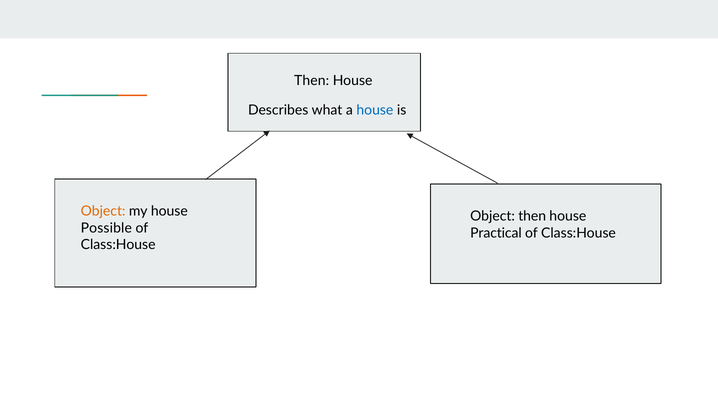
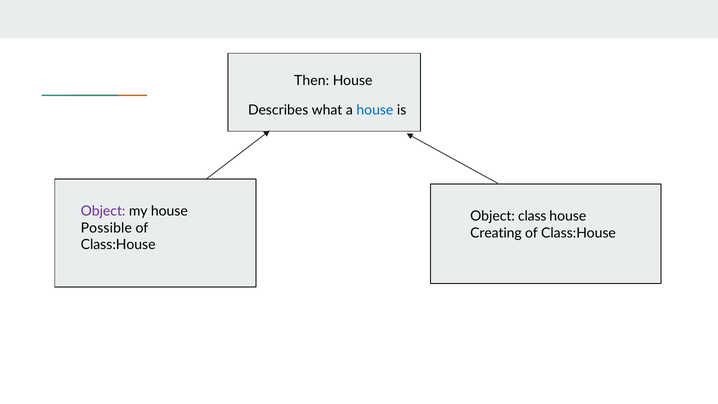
Object at (103, 211) colour: orange -> purple
Object then: then -> class
Practical: Practical -> Creating
